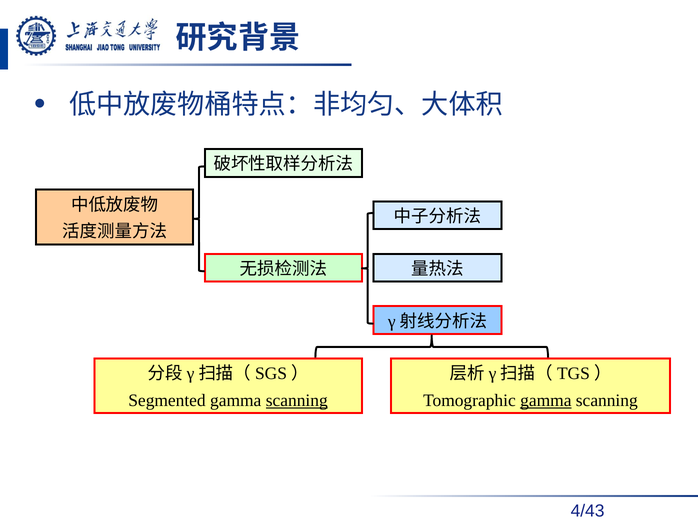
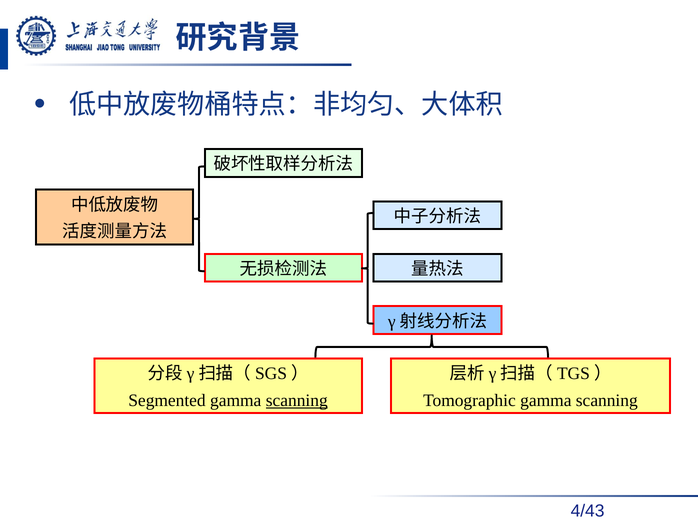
gamma at (546, 400) underline: present -> none
